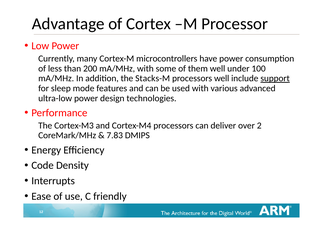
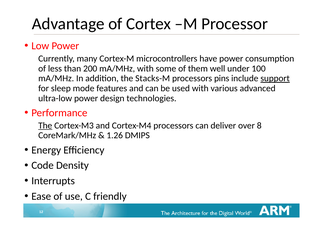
processors well: well -> pins
The at (45, 126) underline: none -> present
2: 2 -> 8
7.83: 7.83 -> 1.26
